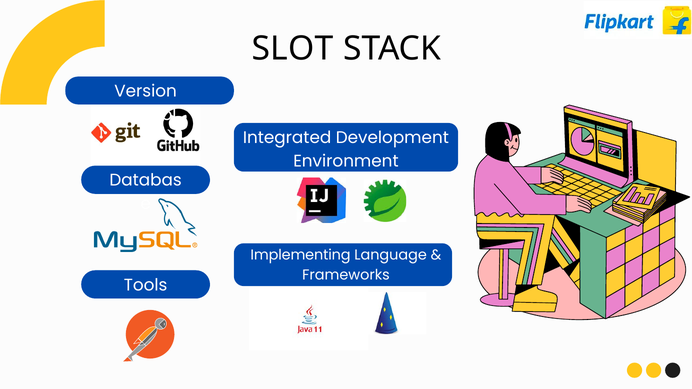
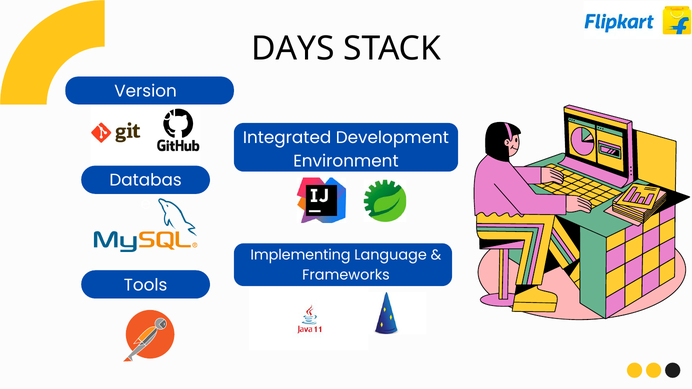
SLOT: SLOT -> DAYS
